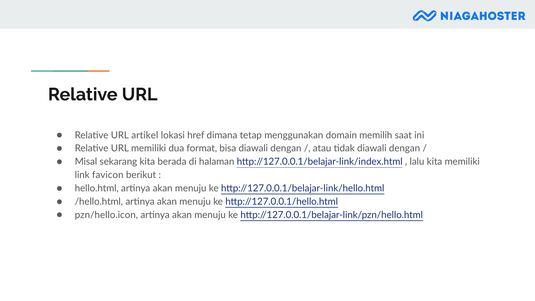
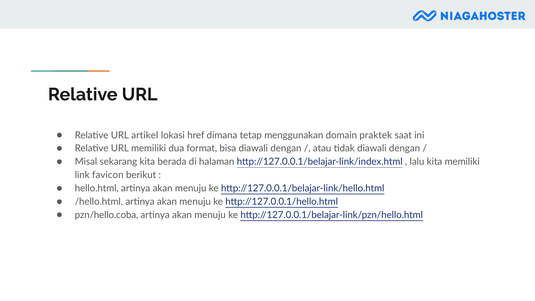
memilih: memilih -> praktek
pzn/hello.icon: pzn/hello.icon -> pzn/hello.coba
